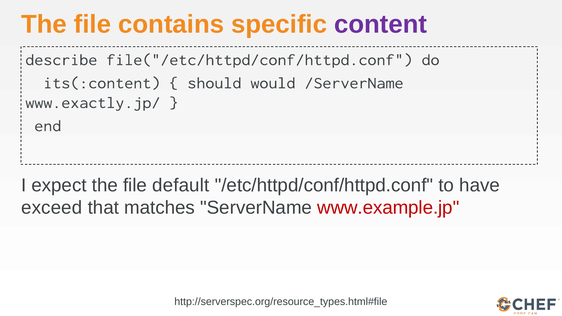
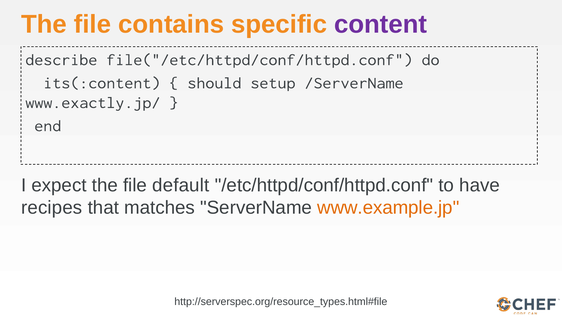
would: would -> setup
exceed: exceed -> recipes
www.example.jp colour: red -> orange
